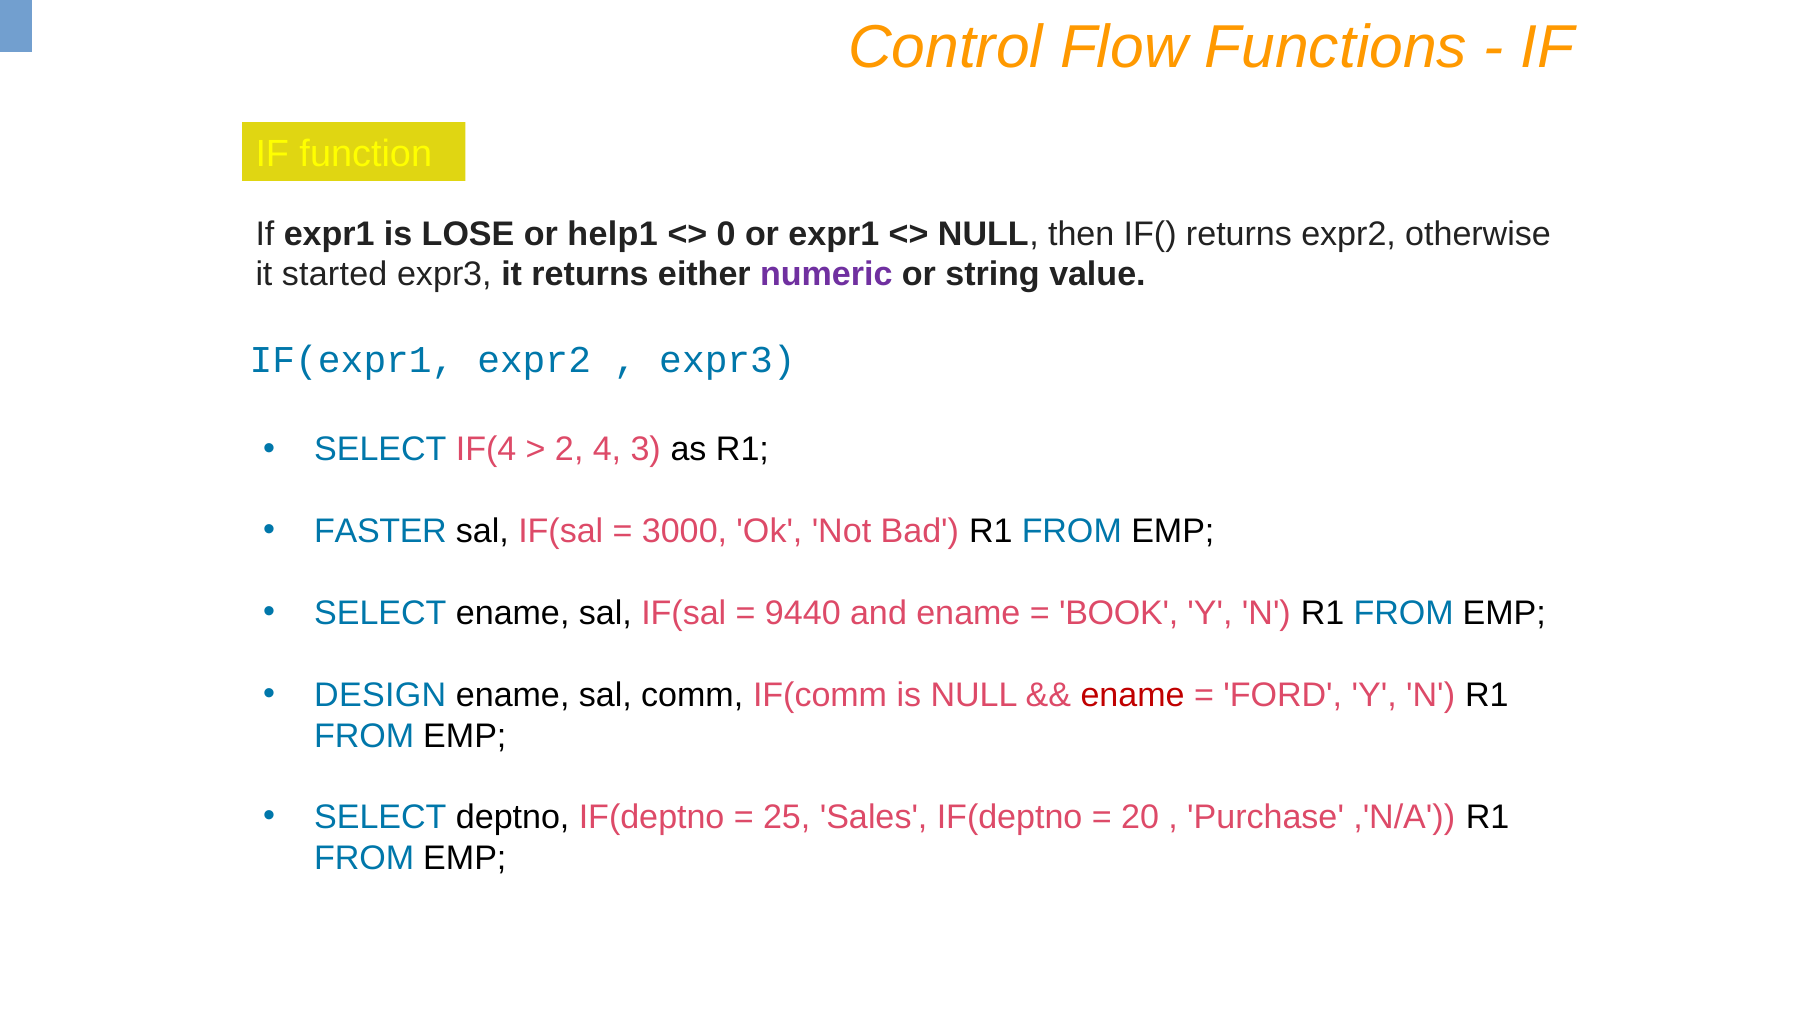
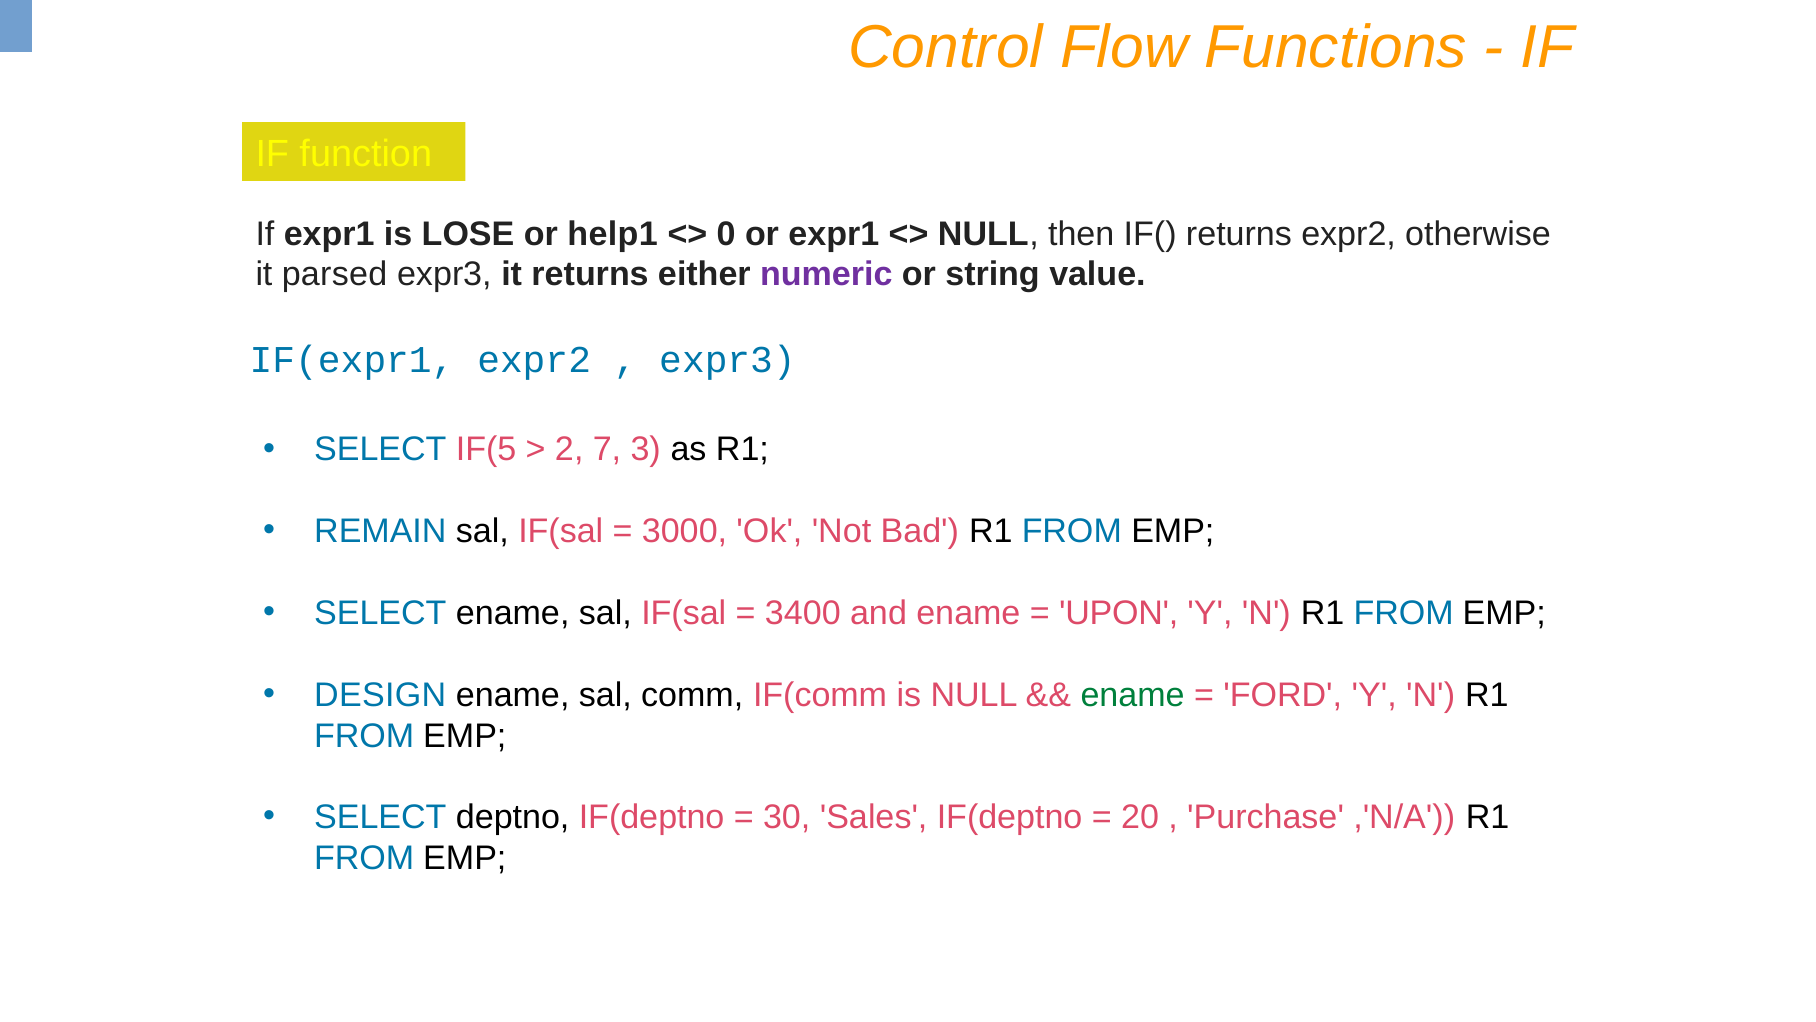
started: started -> parsed
IF(4: IF(4 -> IF(5
4: 4 -> 7
FASTER: FASTER -> REMAIN
9440: 9440 -> 3400
BOOK: BOOK -> UPON
ename at (1133, 695) colour: red -> green
25: 25 -> 30
